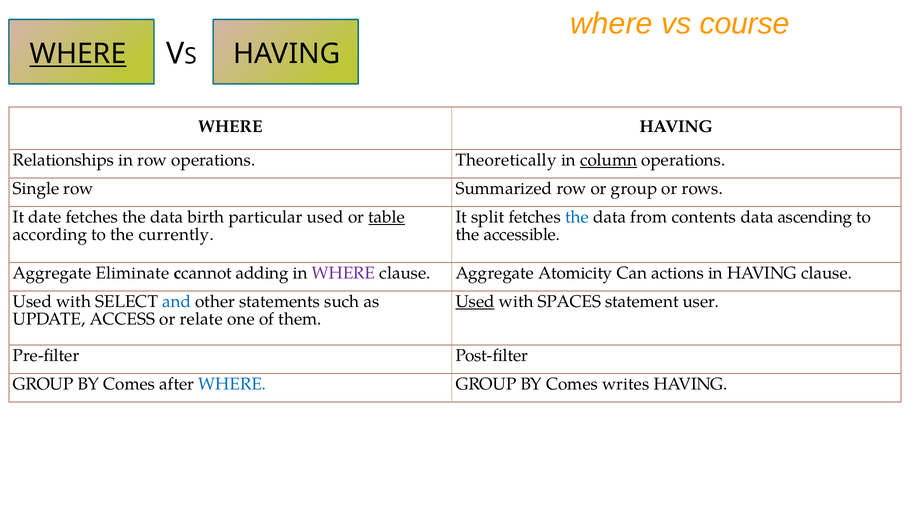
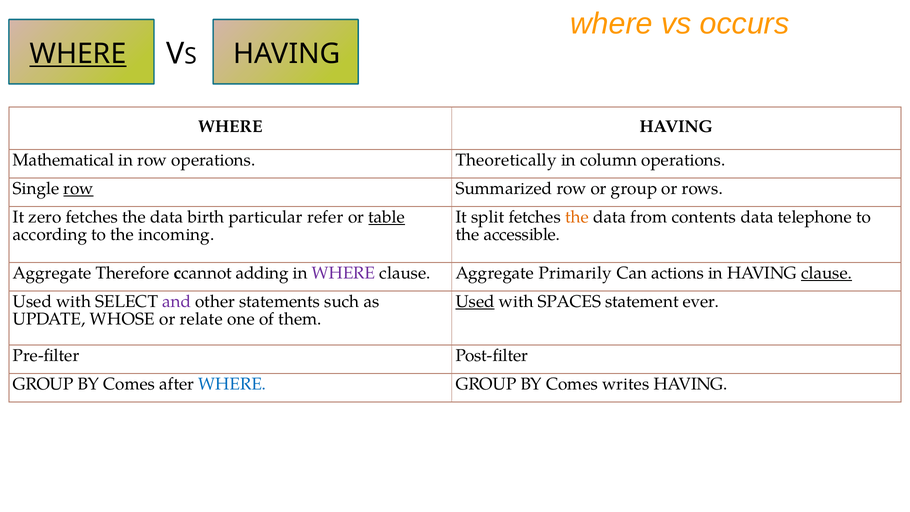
course: course -> occurs
Relationships: Relationships -> Mathematical
column underline: present -> none
row at (78, 189) underline: none -> present
date: date -> zero
particular used: used -> refer
the at (577, 217) colour: blue -> orange
ascending: ascending -> telephone
currently: currently -> incoming
Eliminate: Eliminate -> Therefore
Atomicity: Atomicity -> Primarily
clause at (827, 273) underline: none -> present
and colour: blue -> purple
user: user -> ever
ACCESS: ACCESS -> WHOSE
